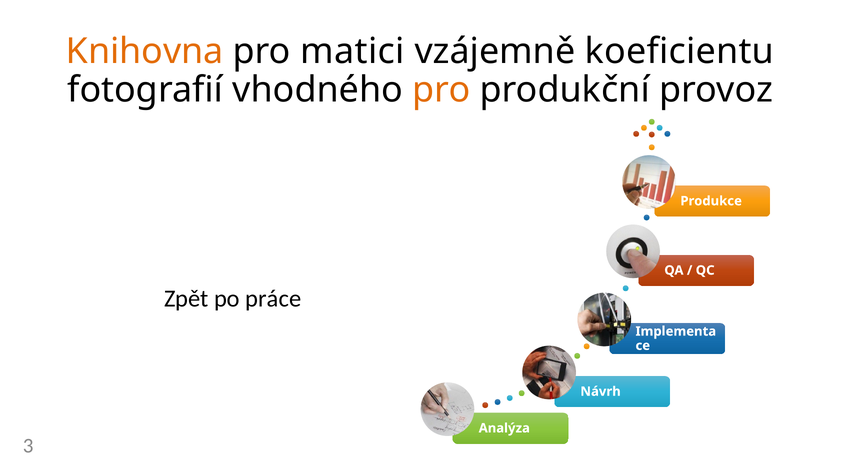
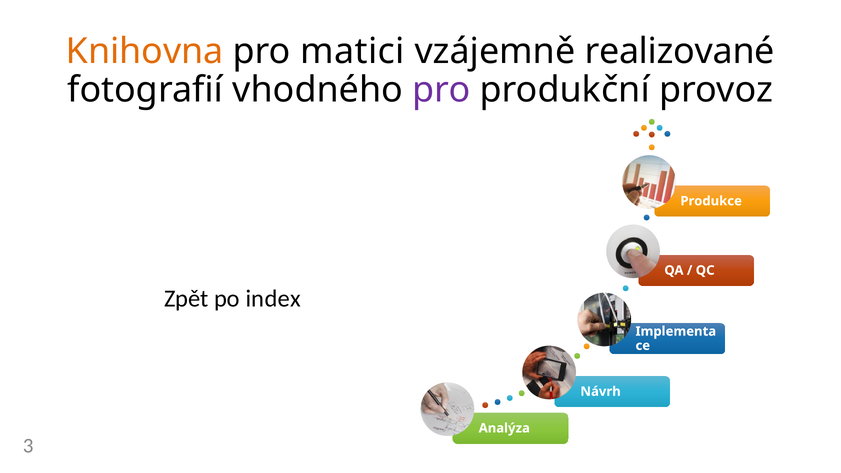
koeficientu: koeficientu -> realizované
pro at (442, 90) colour: orange -> purple
práce: práce -> index
